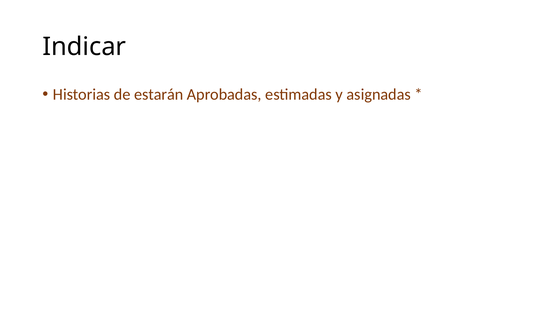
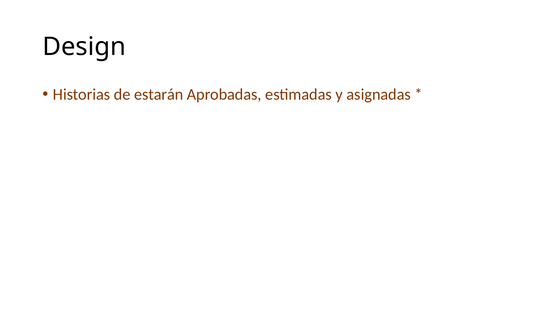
Indicar: Indicar -> Design
